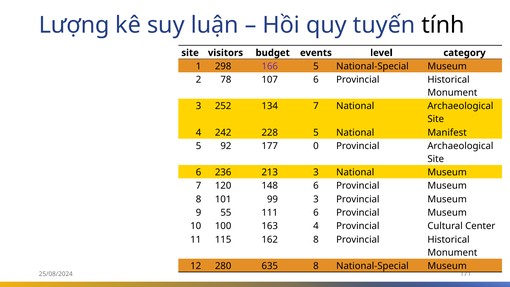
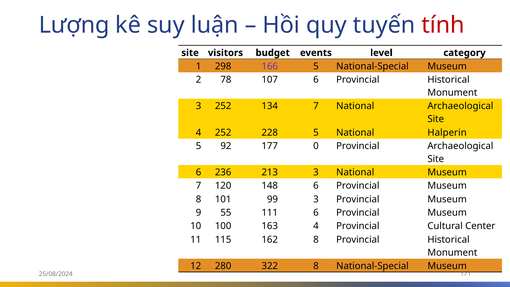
tính colour: black -> red
4 242: 242 -> 252
Manifest: Manifest -> Halperin
635: 635 -> 322
